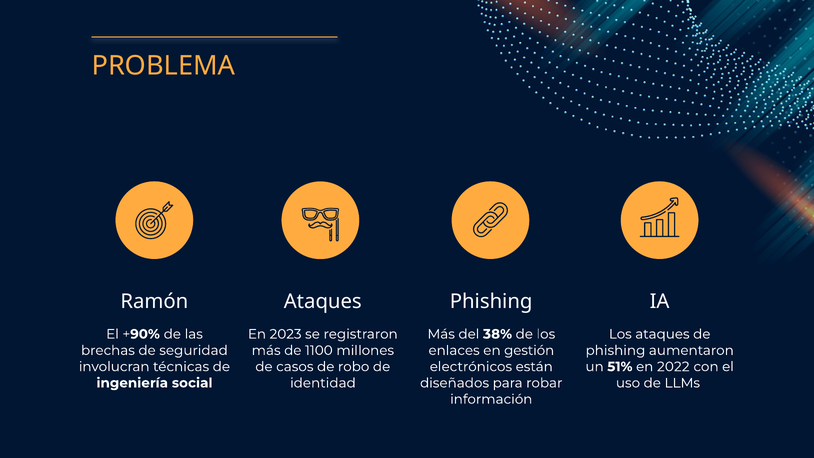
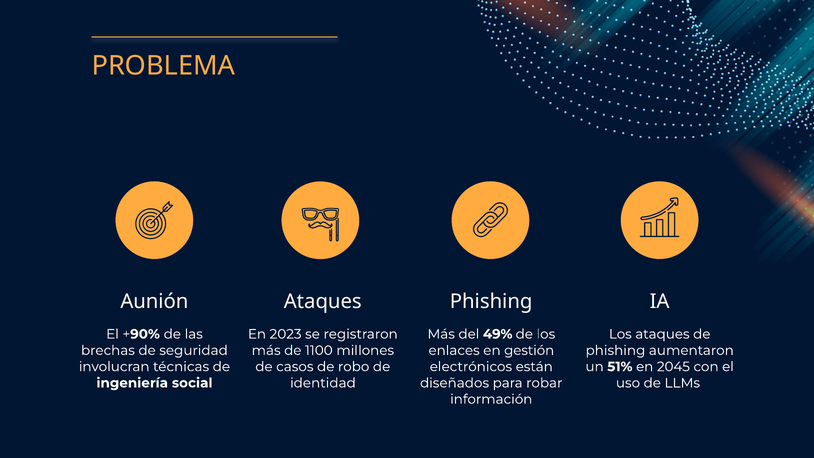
Ramón: Ramón -> Aunión
38%: 38% -> 49%
2022: 2022 -> 2045
